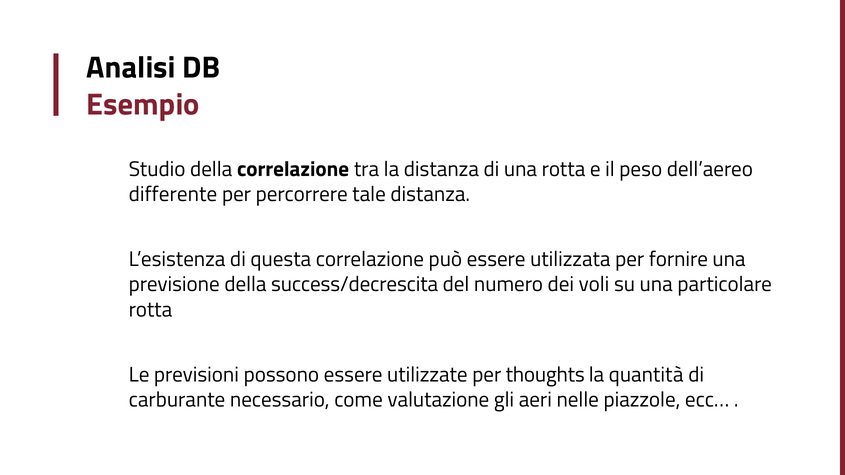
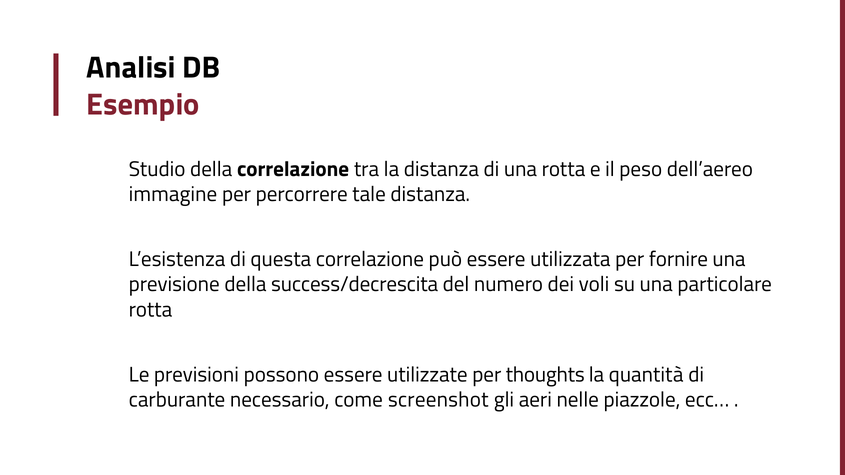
differente: differente -> immagine
valutazione: valutazione -> screenshot
